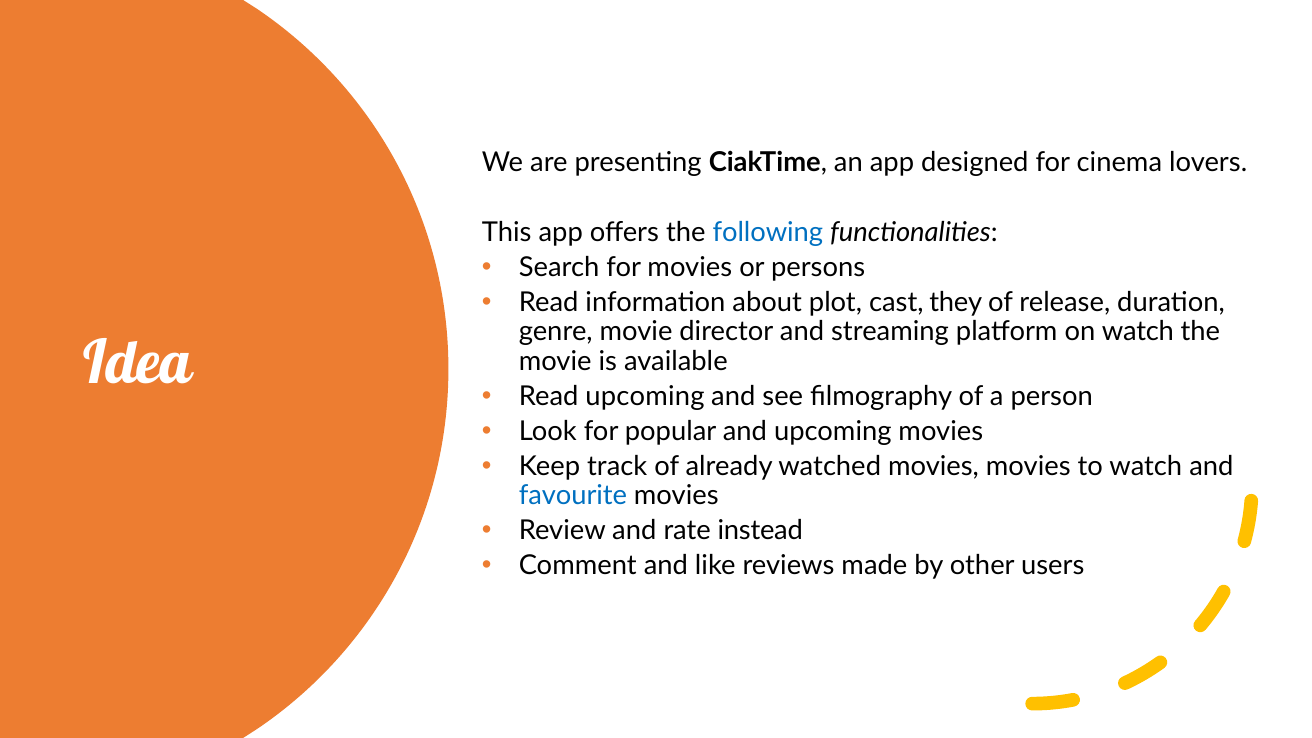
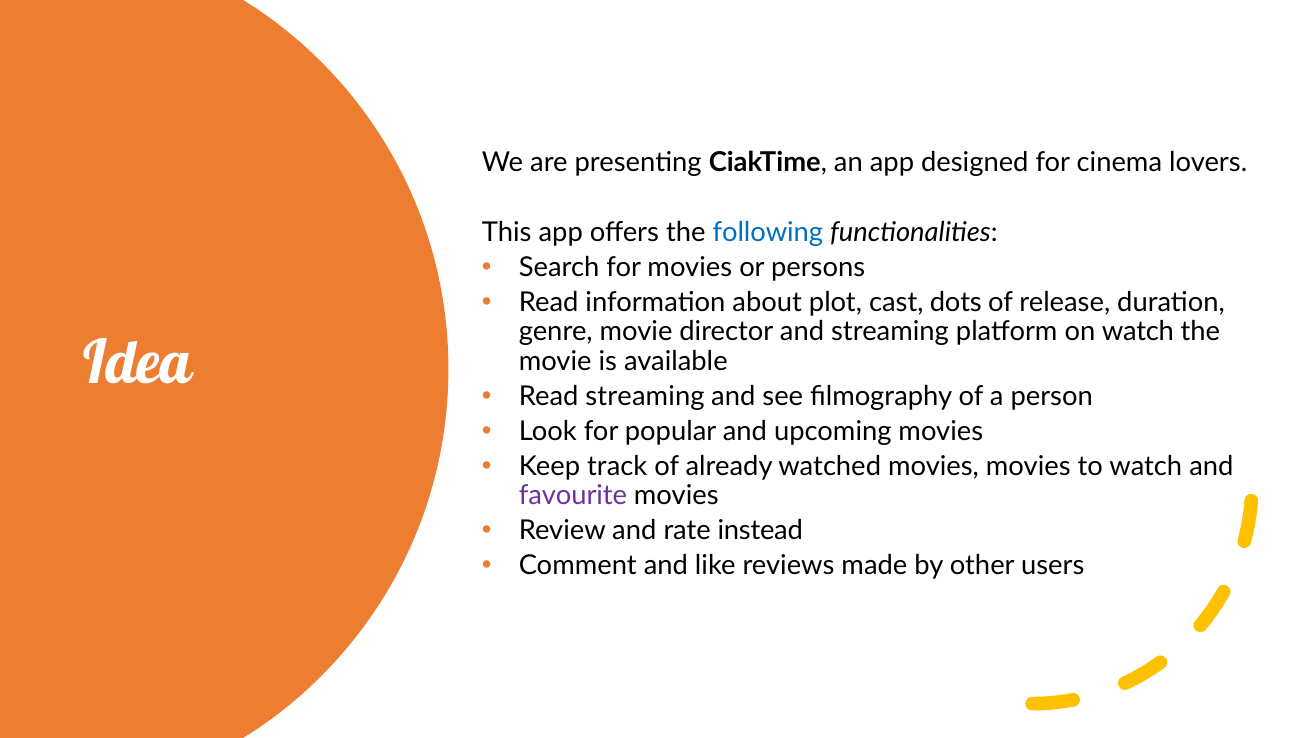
they: they -> dots
Read upcoming: upcoming -> streaming
favourite colour: blue -> purple
